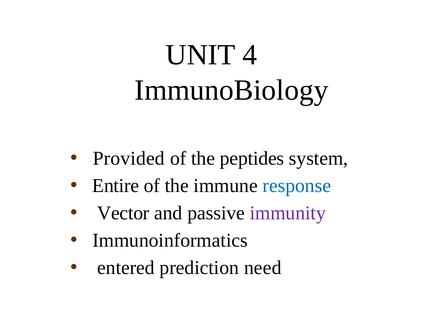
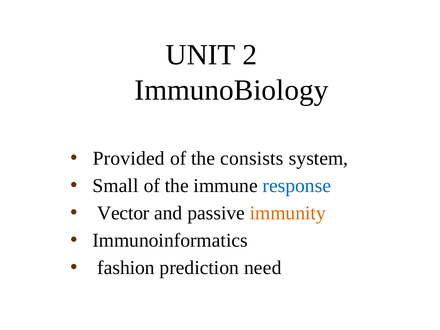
4: 4 -> 2
peptides: peptides -> consists
Entire: Entire -> Small
immunity colour: purple -> orange
entered: entered -> fashion
